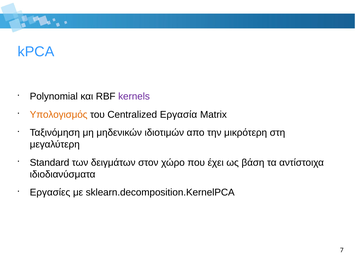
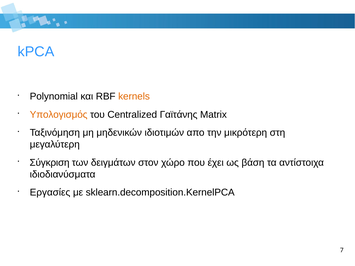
kernels colour: purple -> orange
Εργασία: Εργασία -> Γαϊτάνης
Standard: Standard -> Σύγκριση
